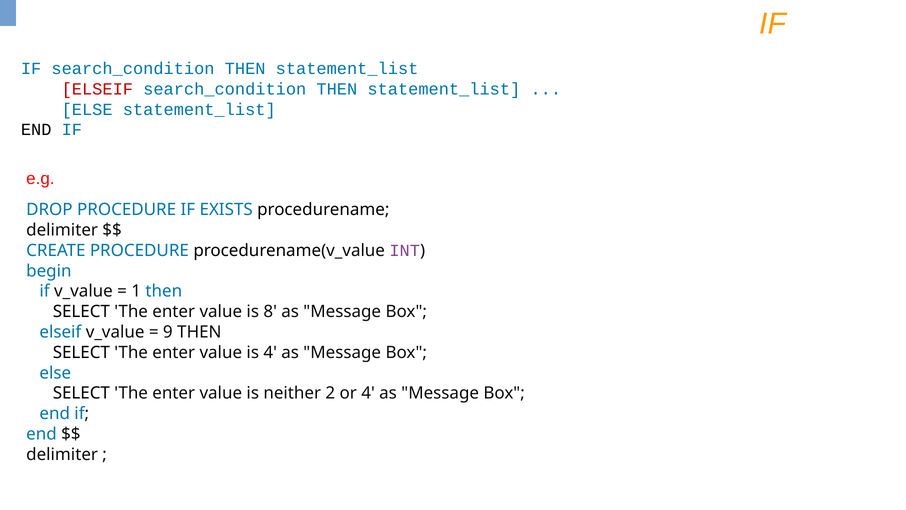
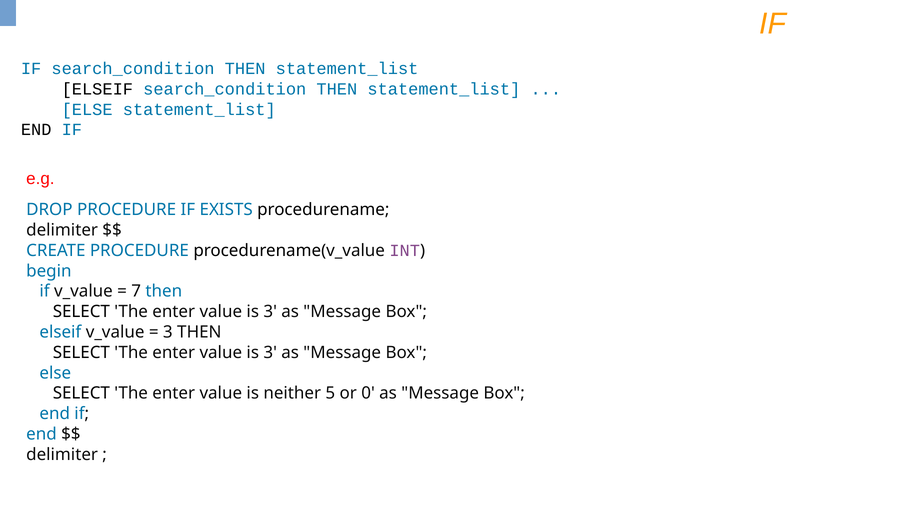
ELSEIF at (97, 89) colour: red -> black
1: 1 -> 7
8 at (270, 312): 8 -> 3
9 at (168, 332): 9 -> 3
4 at (270, 352): 4 -> 3
2: 2 -> 5
or 4: 4 -> 0
